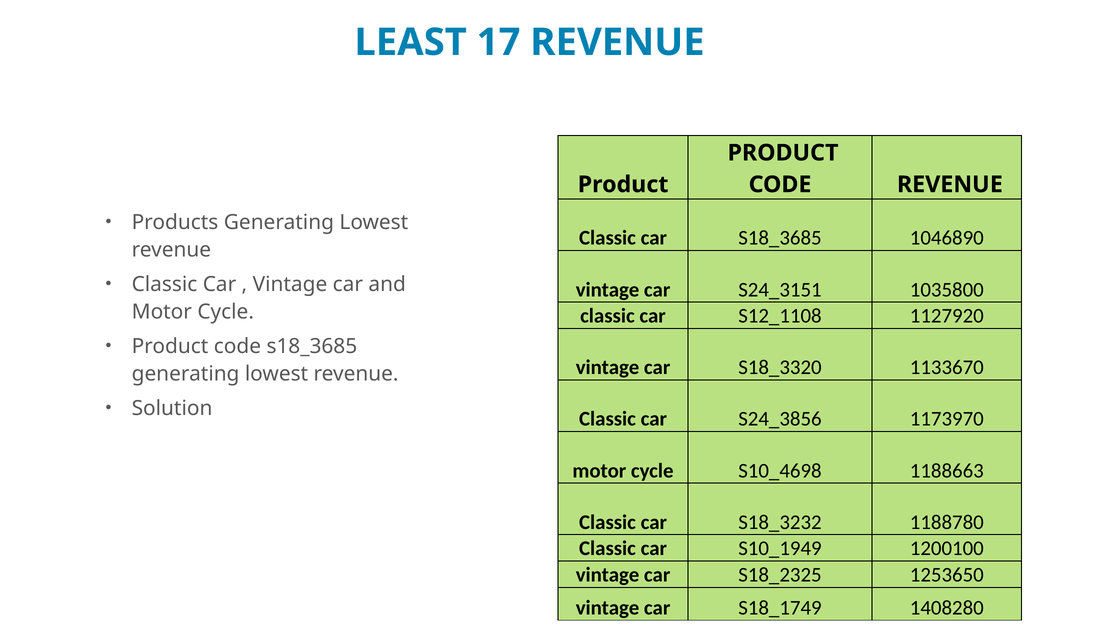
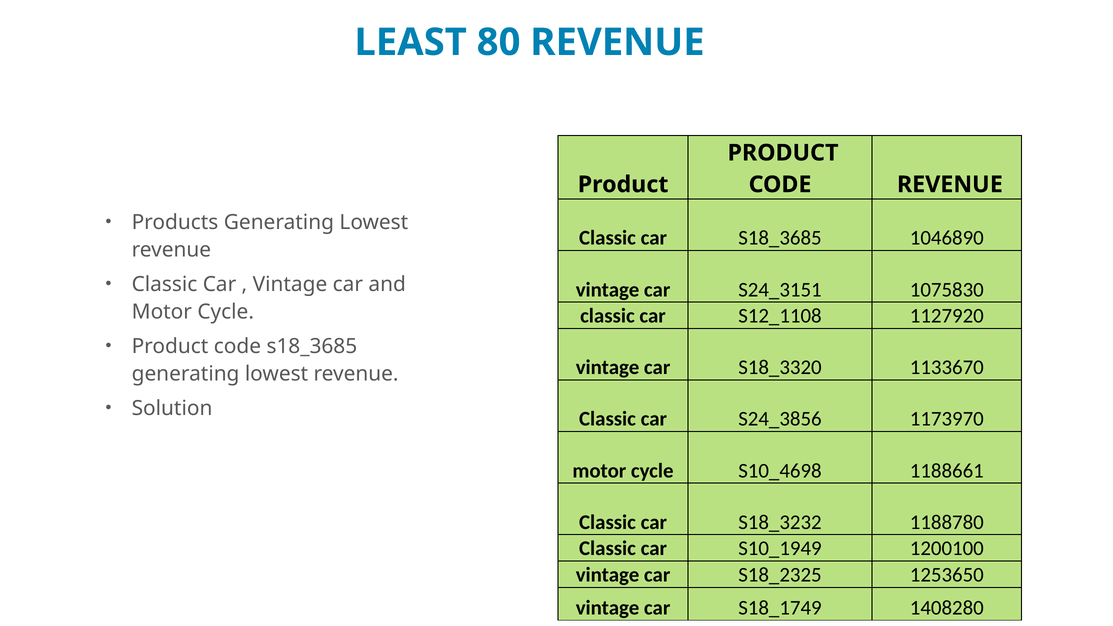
17: 17 -> 80
1035800: 1035800 -> 1075830
1188663: 1188663 -> 1188661
